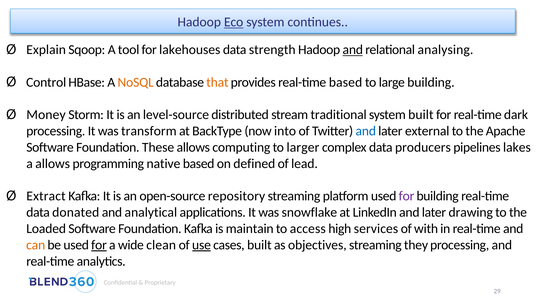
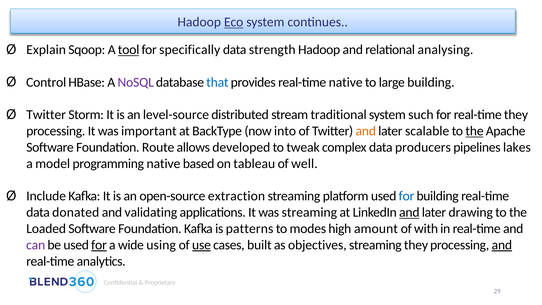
tool underline: none -> present
lakehouses: lakehouses -> specifically
and at (353, 50) underline: present -> none
NoSQL colour: orange -> purple
that colour: orange -> blue
real-time based: based -> native
Money at (46, 115): Money -> Twitter
system built: built -> such
real-time dark: dark -> they
transform: transform -> important
and at (366, 131) colour: blue -> orange
external: external -> scalable
the at (475, 131) underline: none -> present
These: These -> Route
computing: computing -> developed
larger: larger -> tweak
a allows: allows -> model
defined: defined -> tableau
lead: lead -> well
Extract: Extract -> Include
repository: repository -> extraction
for at (407, 196) colour: purple -> blue
analytical: analytical -> validating
was snowflake: snowflake -> streaming
and at (409, 212) underline: none -> present
maintain: maintain -> patterns
access: access -> modes
services: services -> amount
can colour: orange -> purple
clean: clean -> using
and at (502, 245) underline: none -> present
